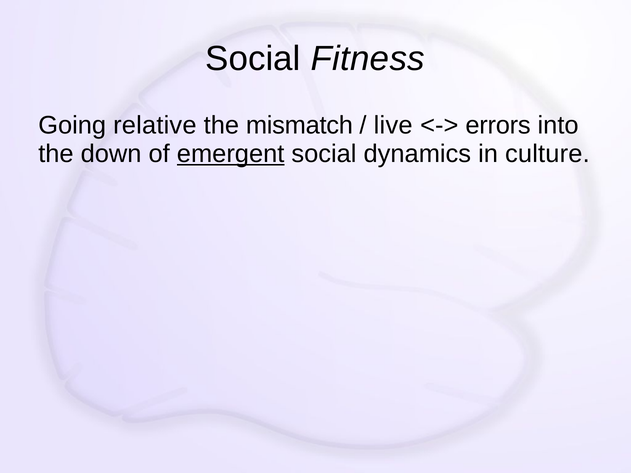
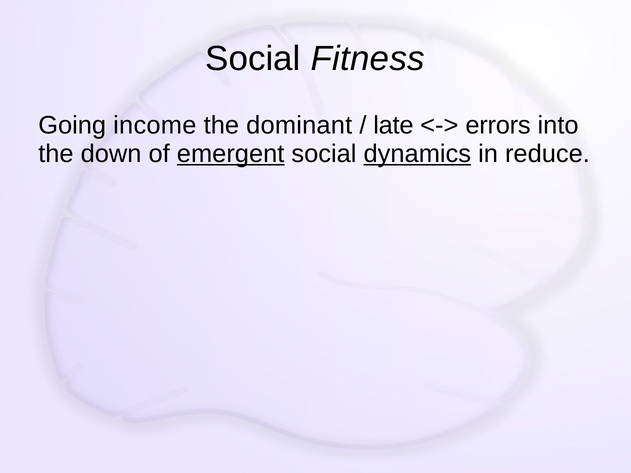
relative: relative -> income
mismatch: mismatch -> dominant
live: live -> late
dynamics underline: none -> present
culture: culture -> reduce
